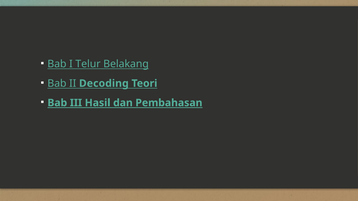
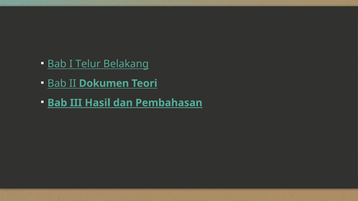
Decoding: Decoding -> Dokumen
